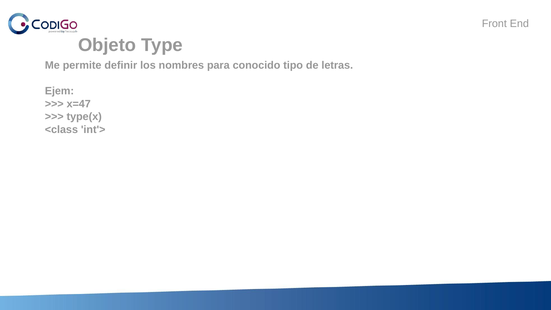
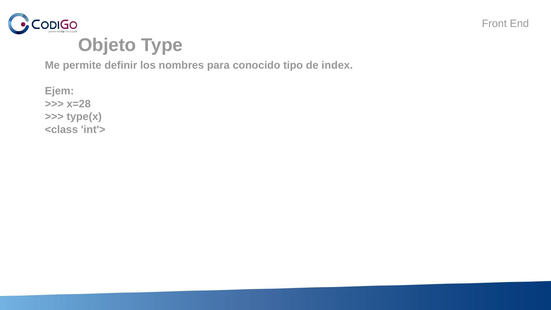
letras: letras -> index
x=47: x=47 -> x=28
